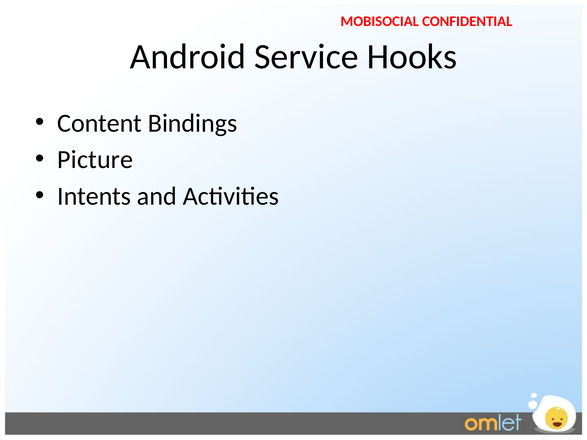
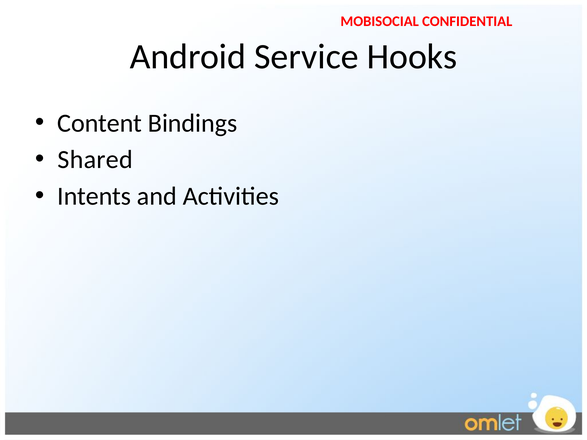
Picture: Picture -> Shared
